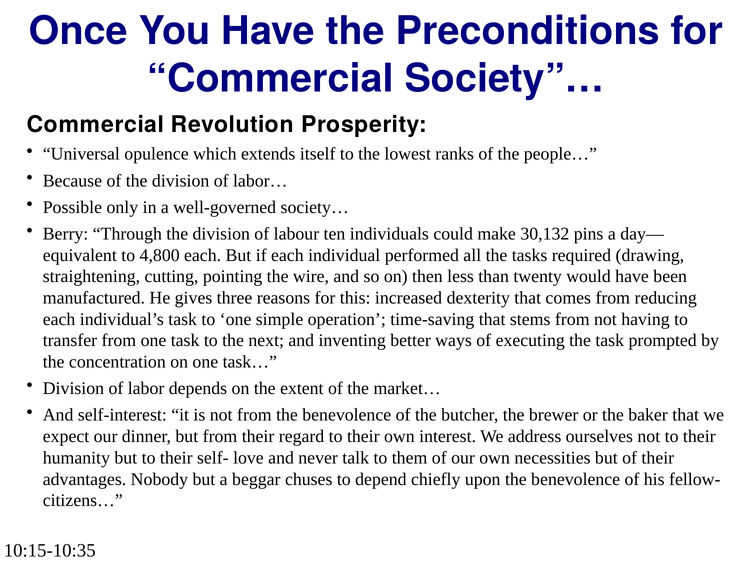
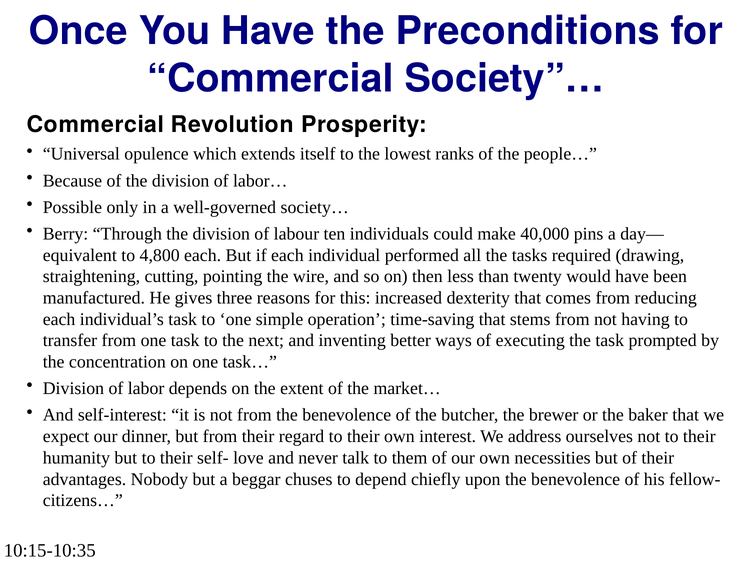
30,132: 30,132 -> 40,000
